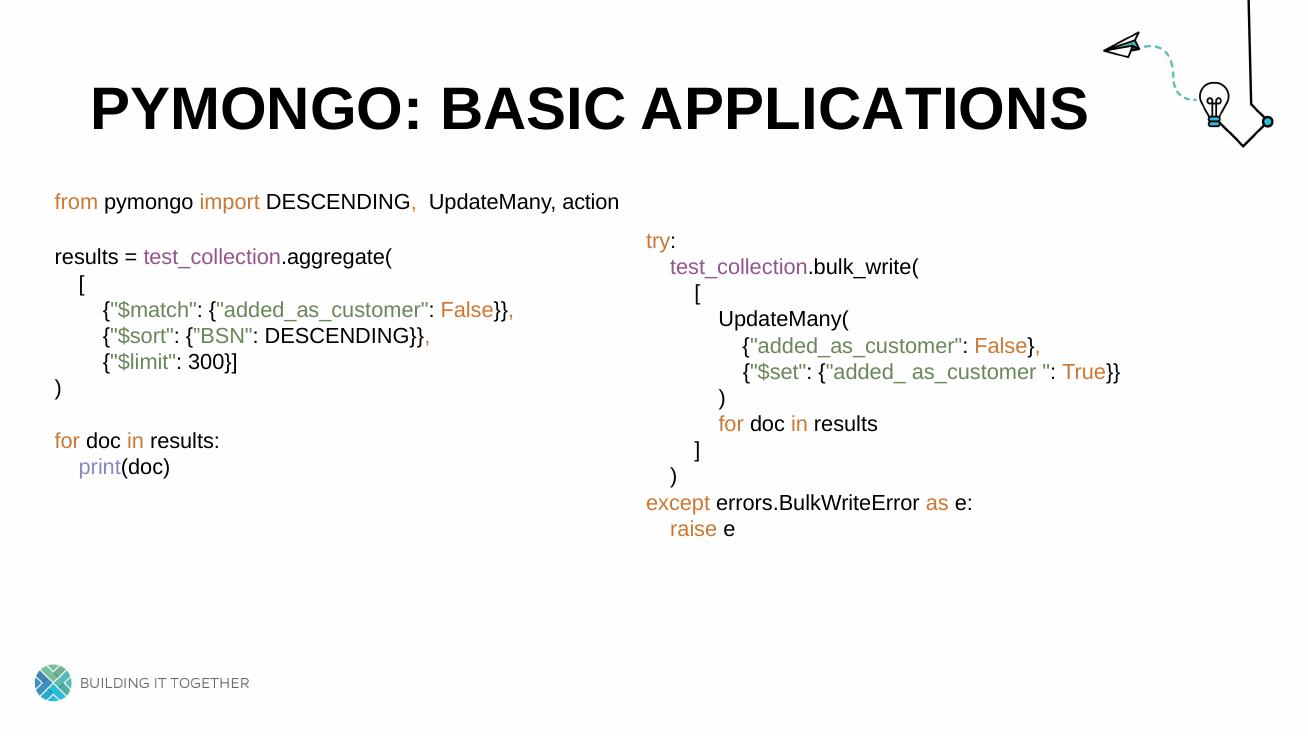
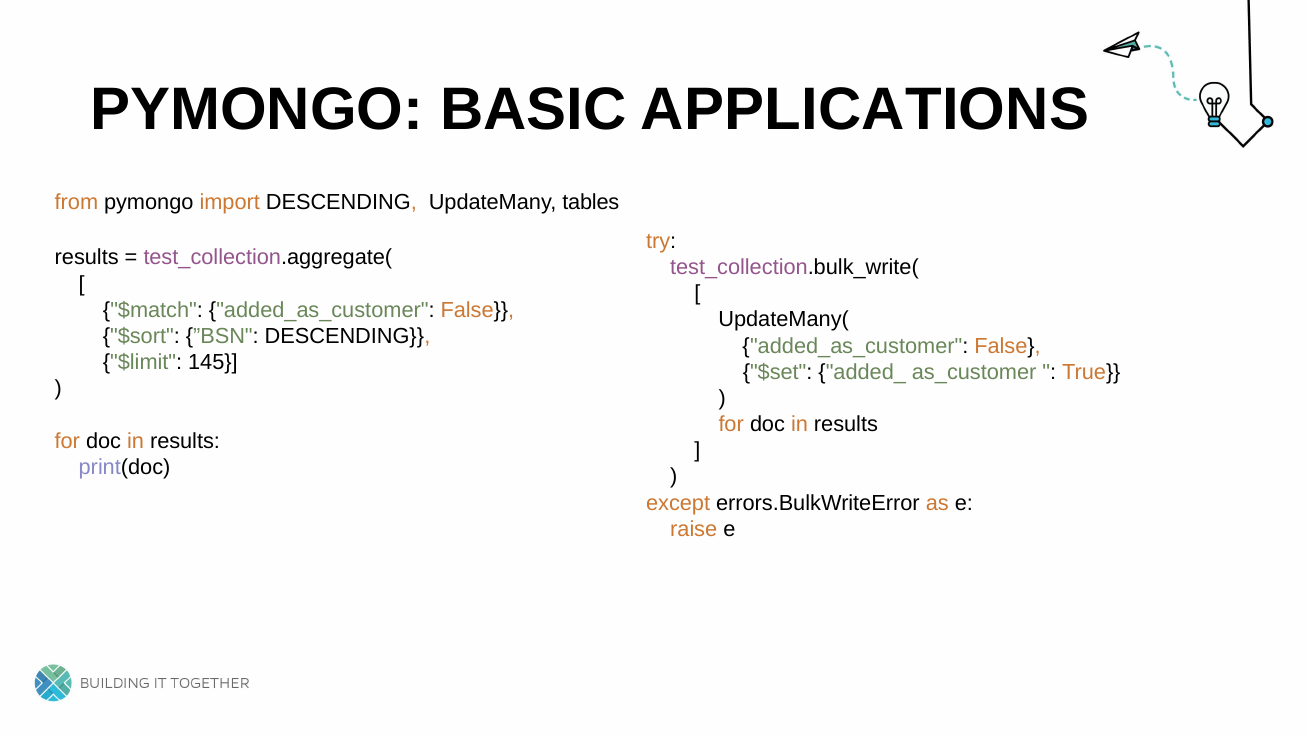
action: action -> tables
300: 300 -> 145
